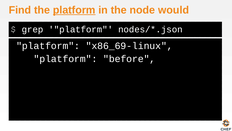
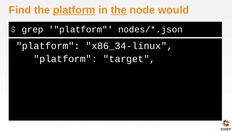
the at (119, 10) underline: none -> present
x86_69-linux: x86_69-linux -> x86_34-linux
before: before -> target
